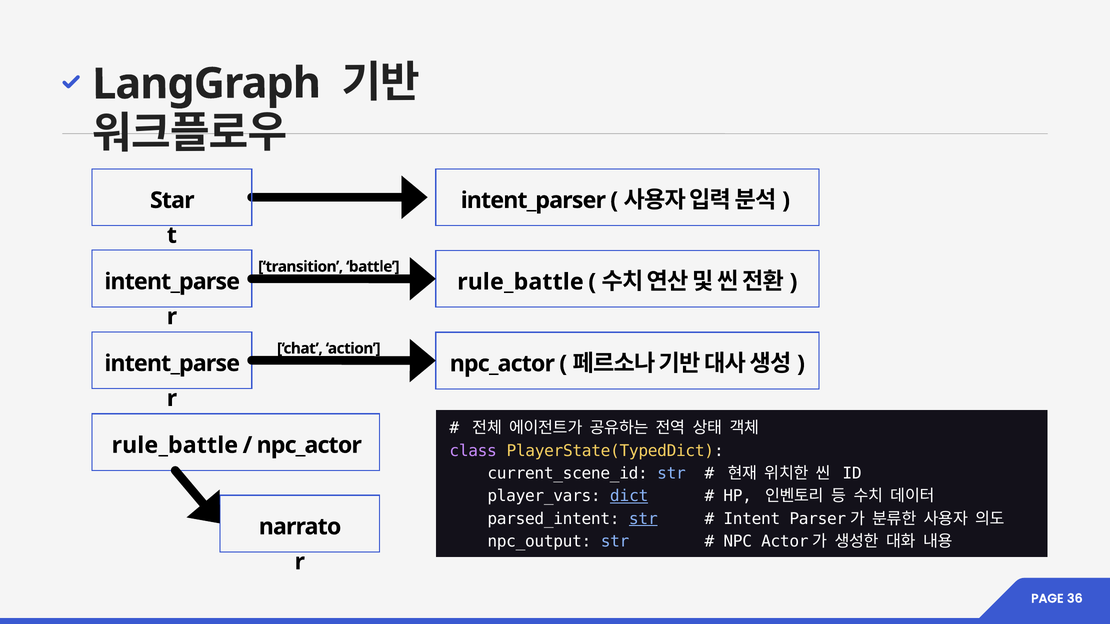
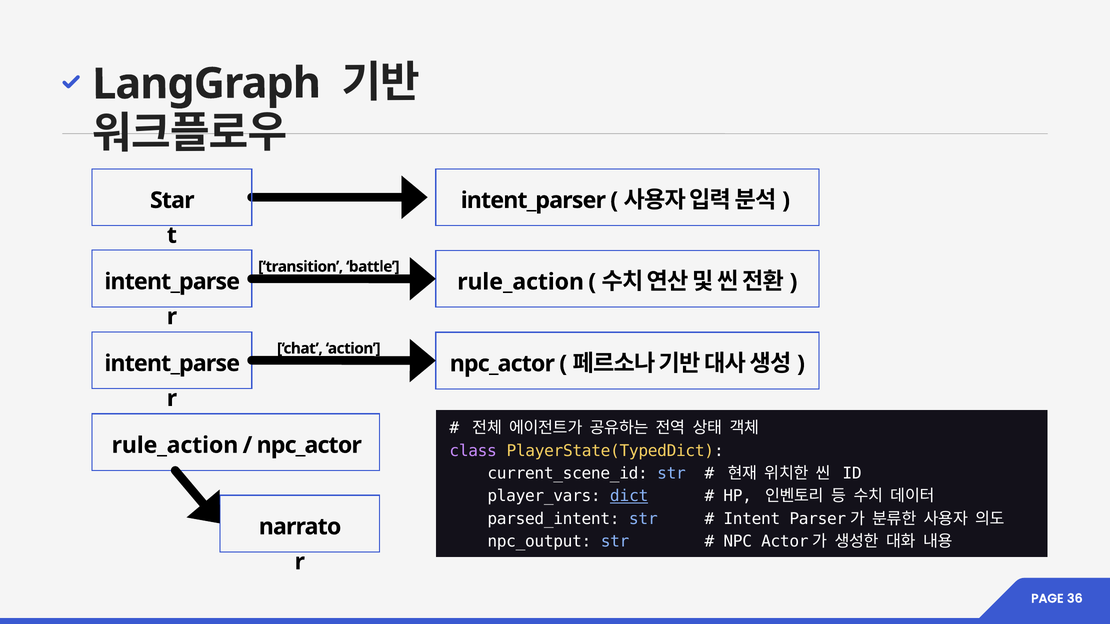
rule_battle at (520, 282): rule_battle -> rule_action
rule_battle at (175, 445): rule_battle -> rule_action
str at (643, 519) underline: present -> none
